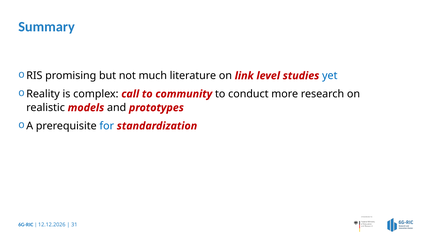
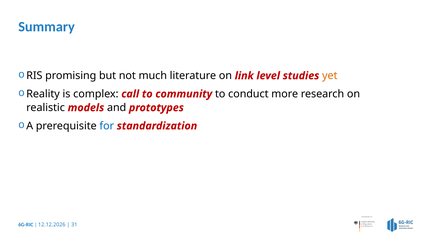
yet colour: blue -> orange
